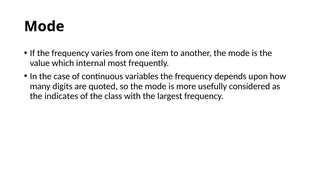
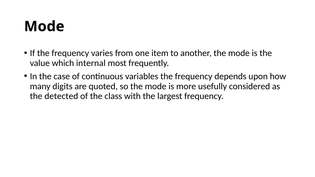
indicates: indicates -> detected
